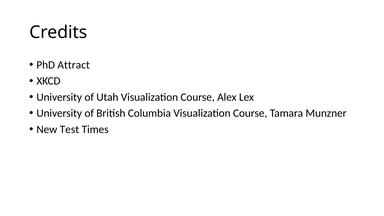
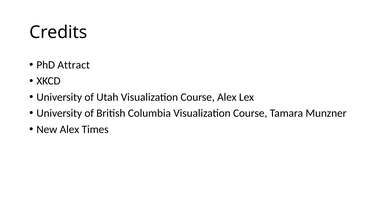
New Test: Test -> Alex
